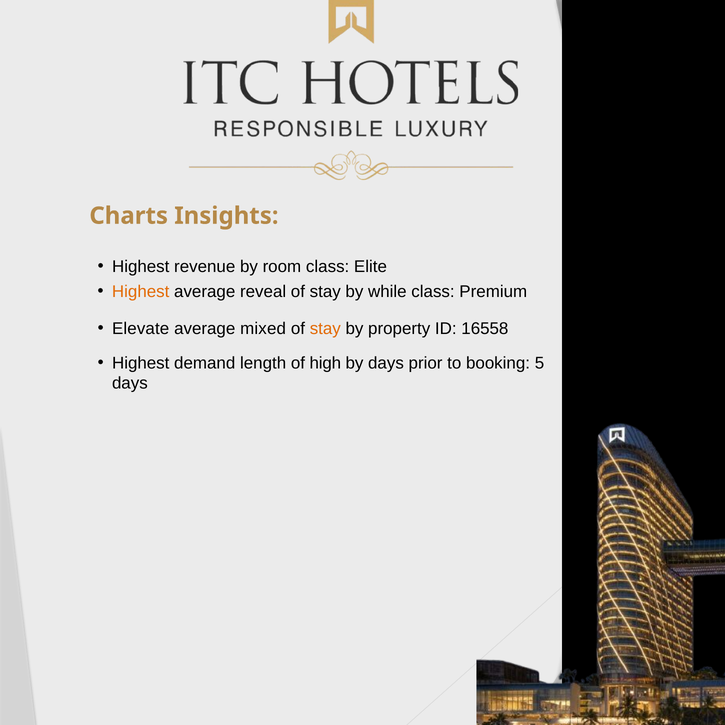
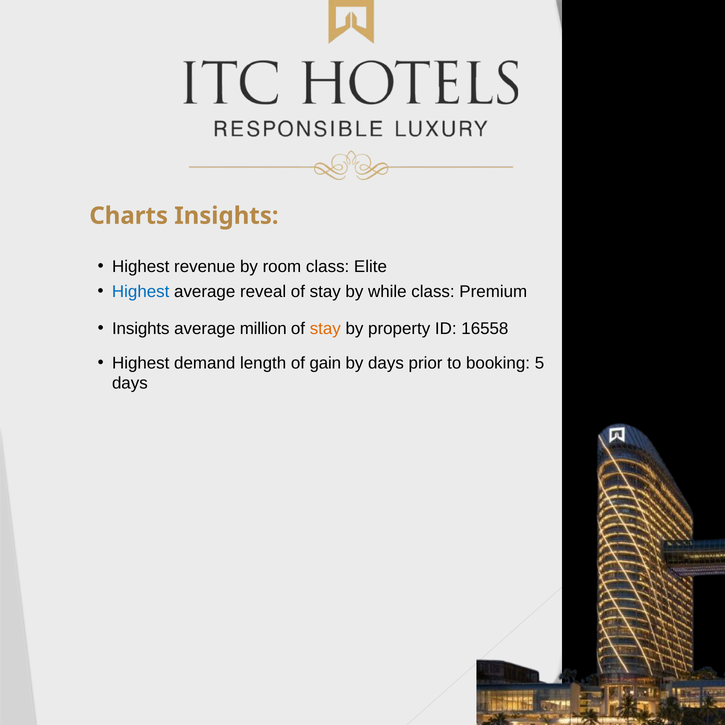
Highest at (141, 292) colour: orange -> blue
Elevate at (141, 329): Elevate -> Insights
mixed: mixed -> million
high: high -> gain
